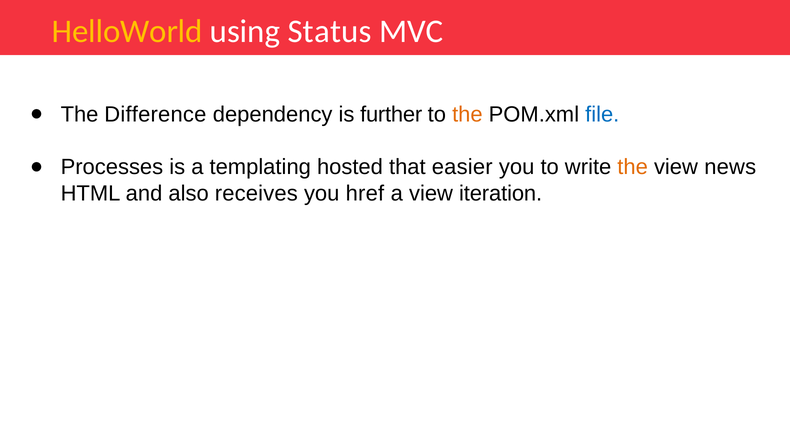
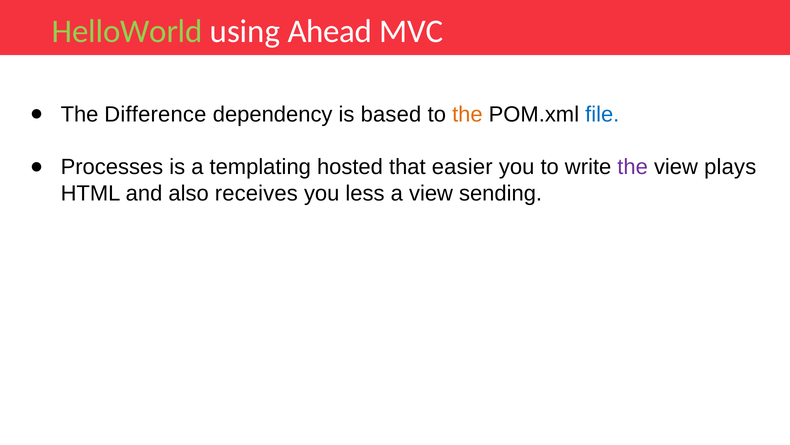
HelloWorld colour: yellow -> light green
Status: Status -> Ahead
further: further -> based
the at (633, 167) colour: orange -> purple
news: news -> plays
href: href -> less
iteration: iteration -> sending
